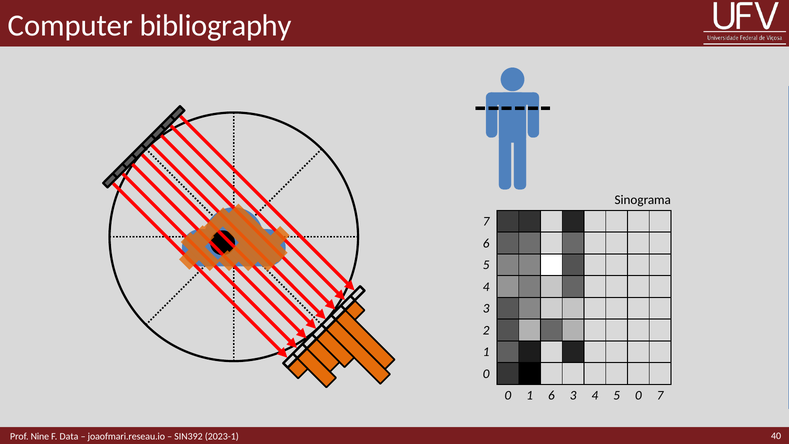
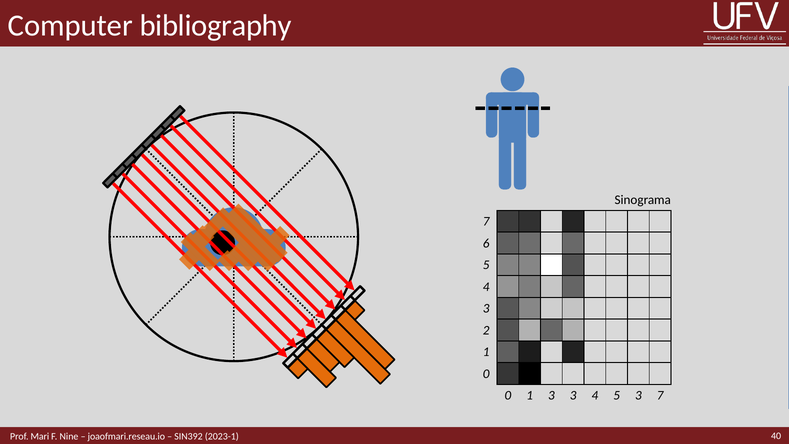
1 6: 6 -> 3
5 0: 0 -> 3
Nine: Nine -> Mari
Data: Data -> Nine
